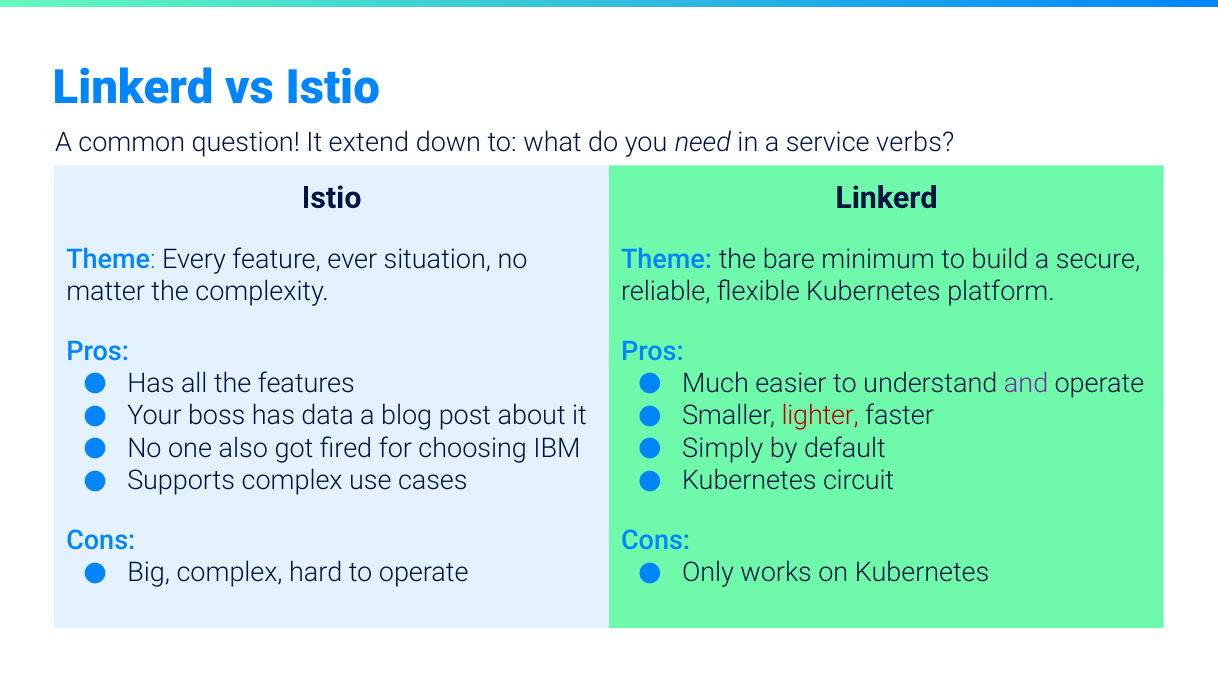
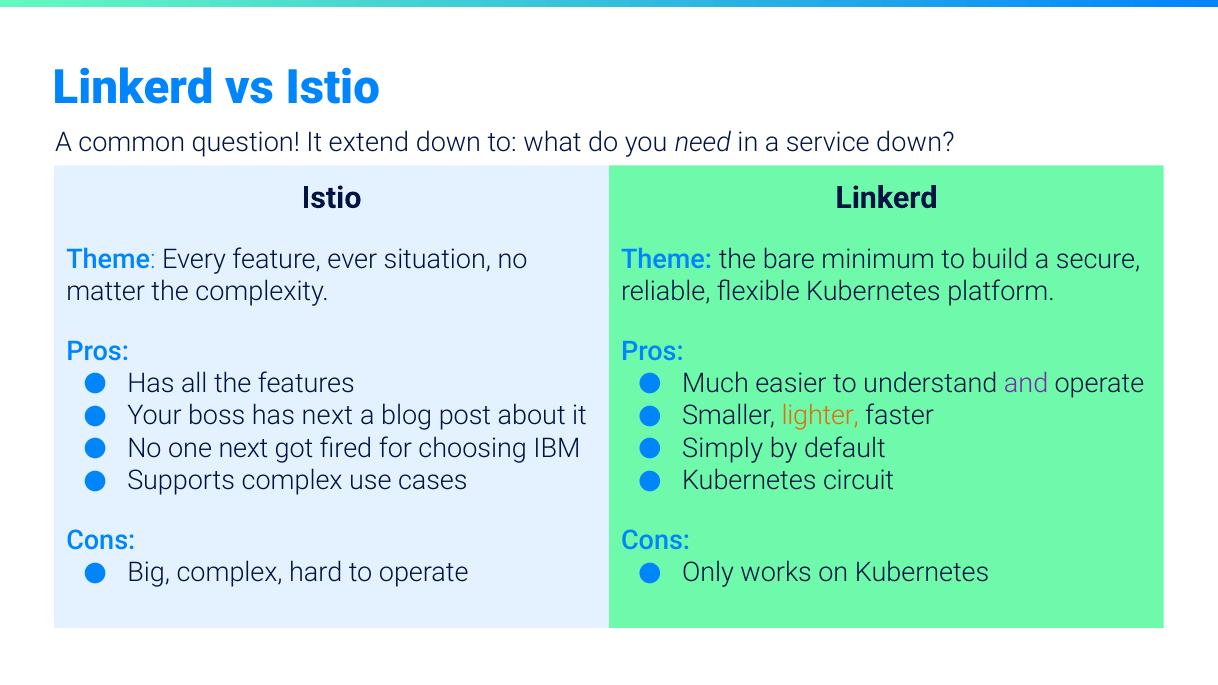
service verbs: verbs -> down
has data: data -> next
lighter colour: red -> orange
one also: also -> next
